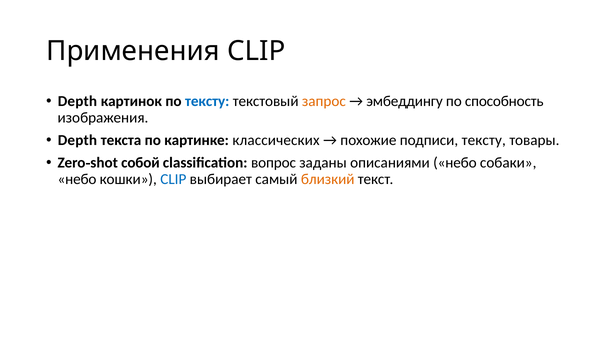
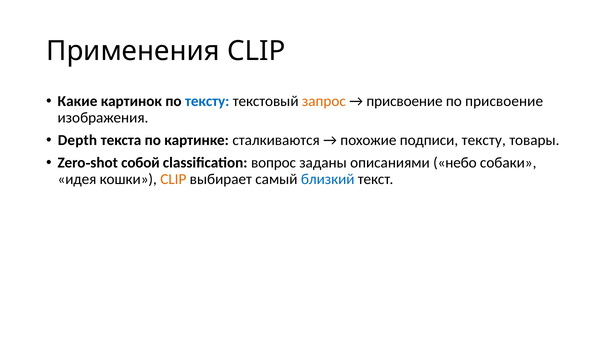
Depth at (77, 101): Depth -> Какие
эмбеддингу at (405, 101): эмбеддингу -> присвоение
по способность: способность -> присвоение
классических: классических -> сталкиваются
небо at (77, 179): небо -> идея
CLIP at (173, 179) colour: blue -> orange
близкий colour: orange -> blue
